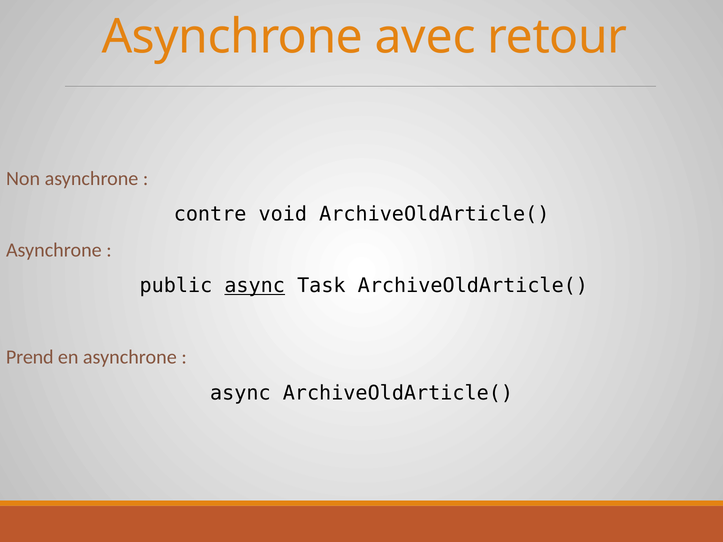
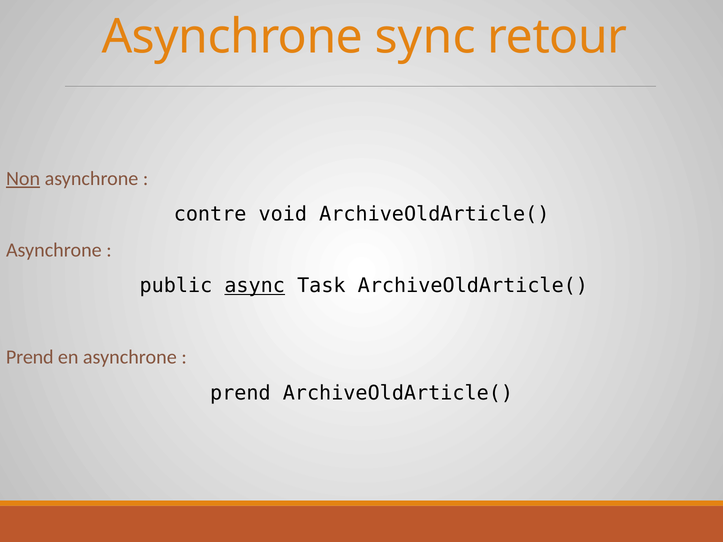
avec: avec -> sync
Non underline: none -> present
async at (240, 393): async -> prend
